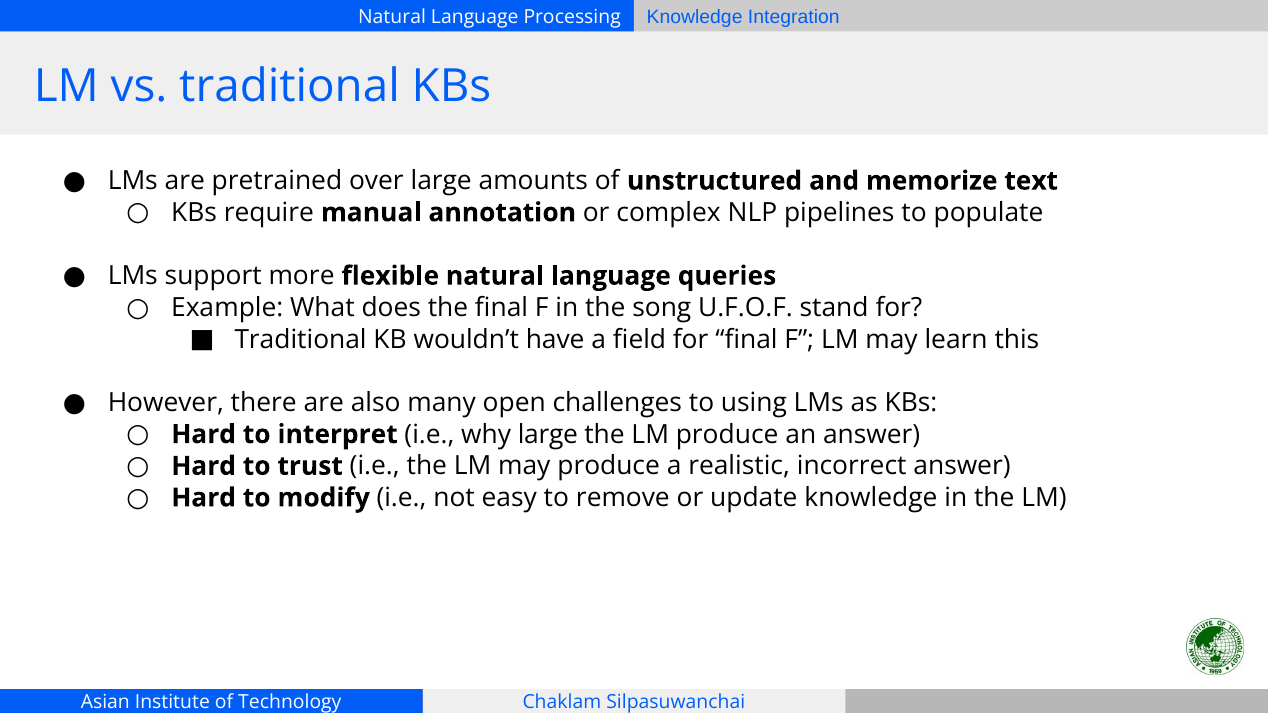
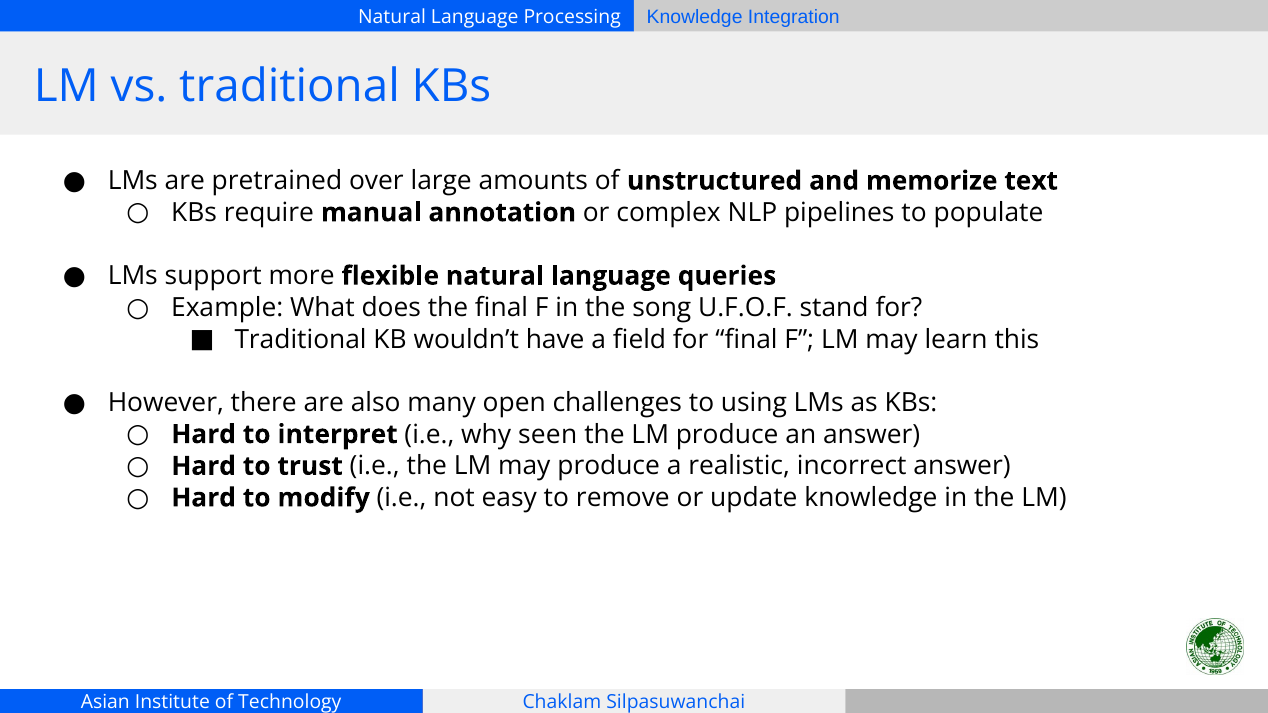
why large: large -> seen
